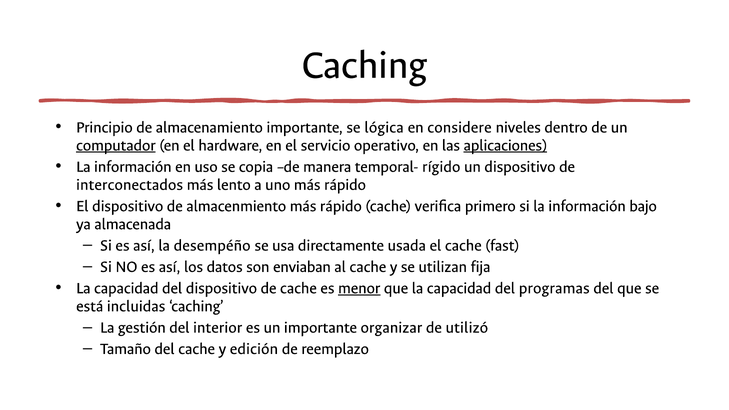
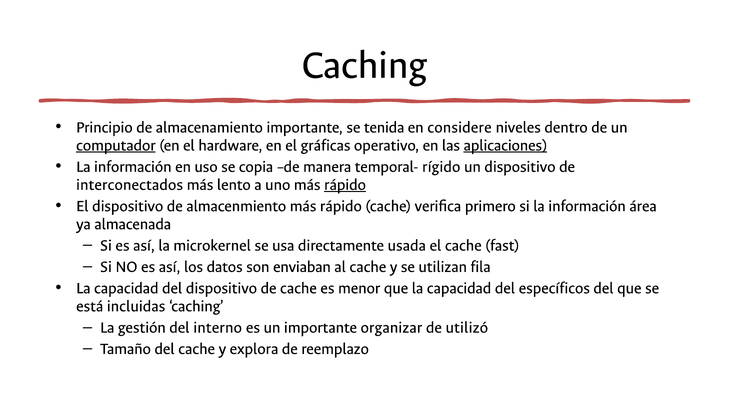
lógica: lógica -> tenida
servicio: servicio -> gráficas
rápido at (345, 184) underline: none -> present
bajo: bajo -> área
desempéño: desempéño -> microkernel
fija: fija -> fila
menor underline: present -> none
programas: programas -> específicos
interior: interior -> interno
edición: edición -> explora
